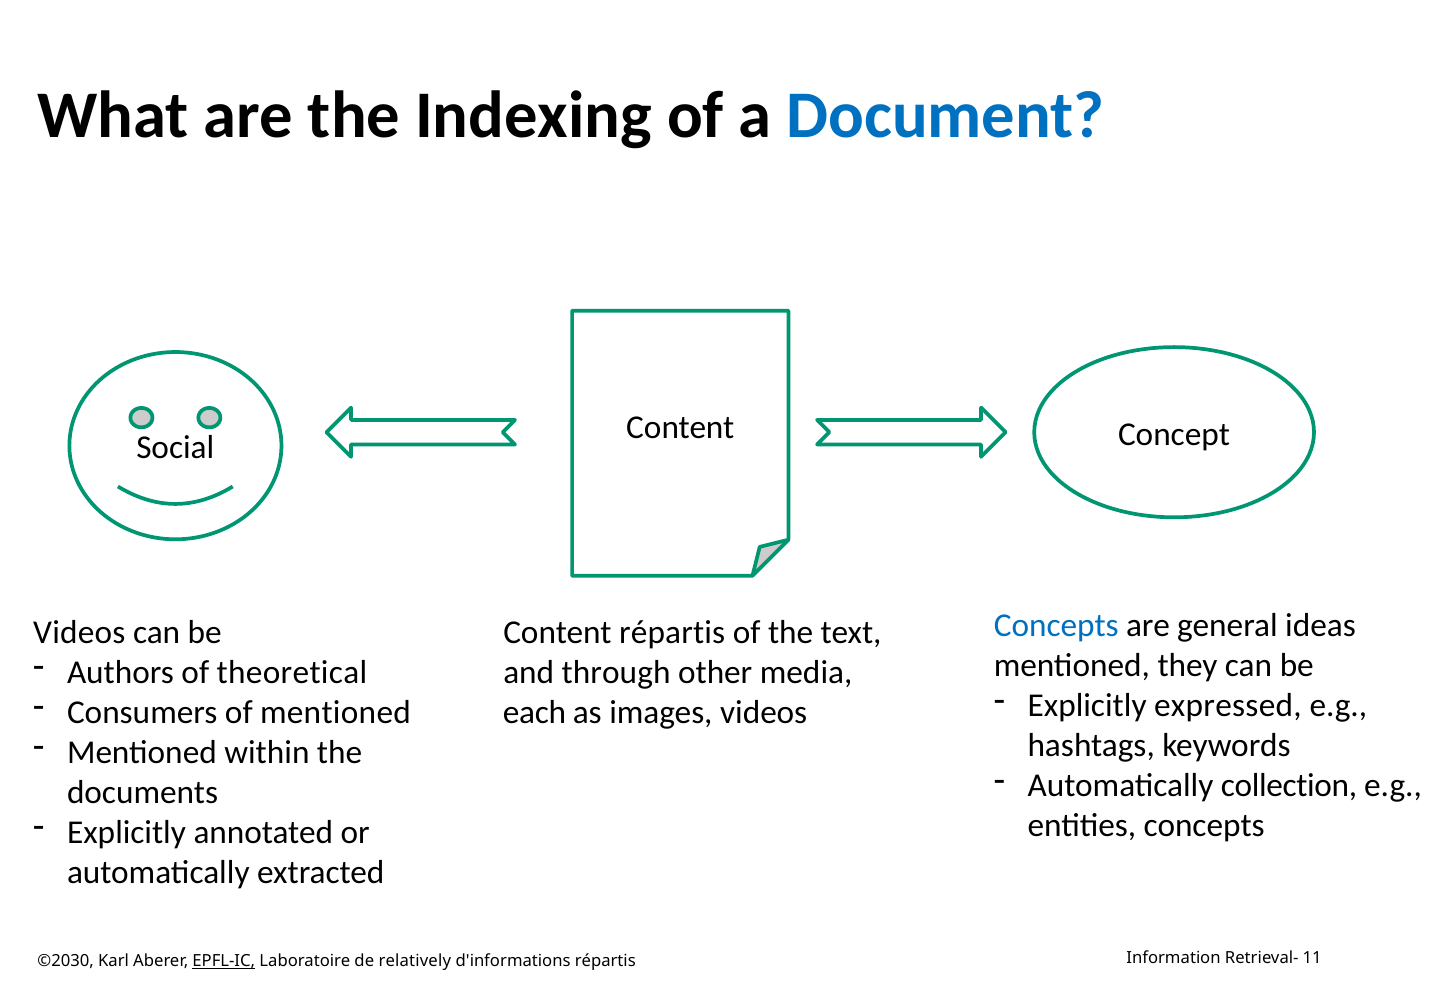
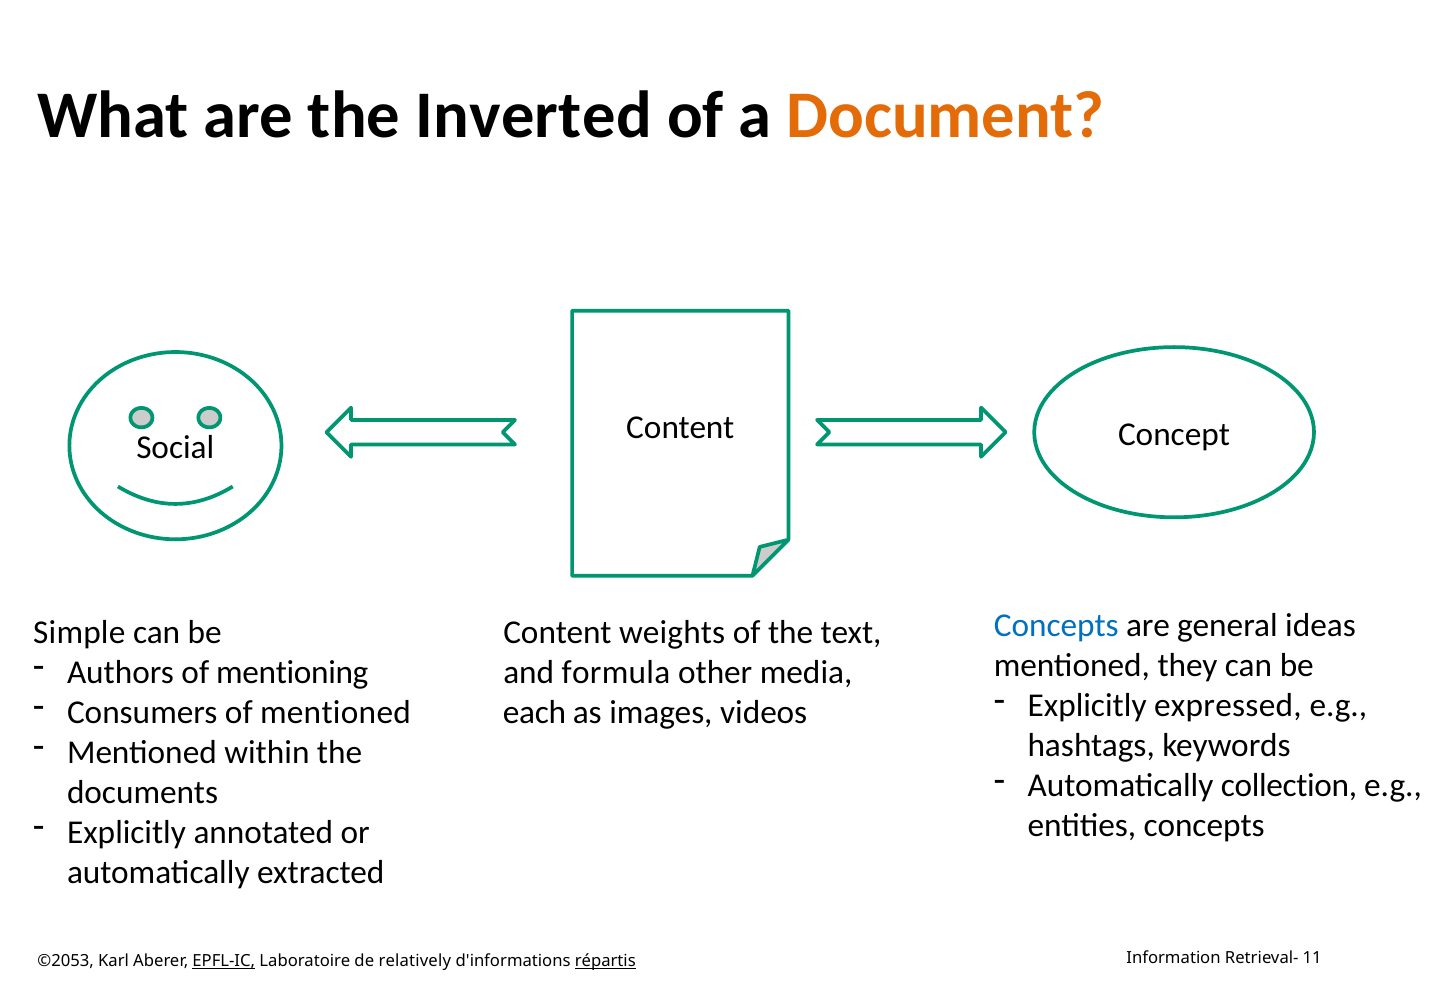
Indexing: Indexing -> Inverted
Document colour: blue -> orange
Videos at (79, 632): Videos -> Simple
Content répartis: répartis -> weights
theoretical: theoretical -> mentioning
through: through -> formula
©2030: ©2030 -> ©2053
répartis at (605, 961) underline: none -> present
